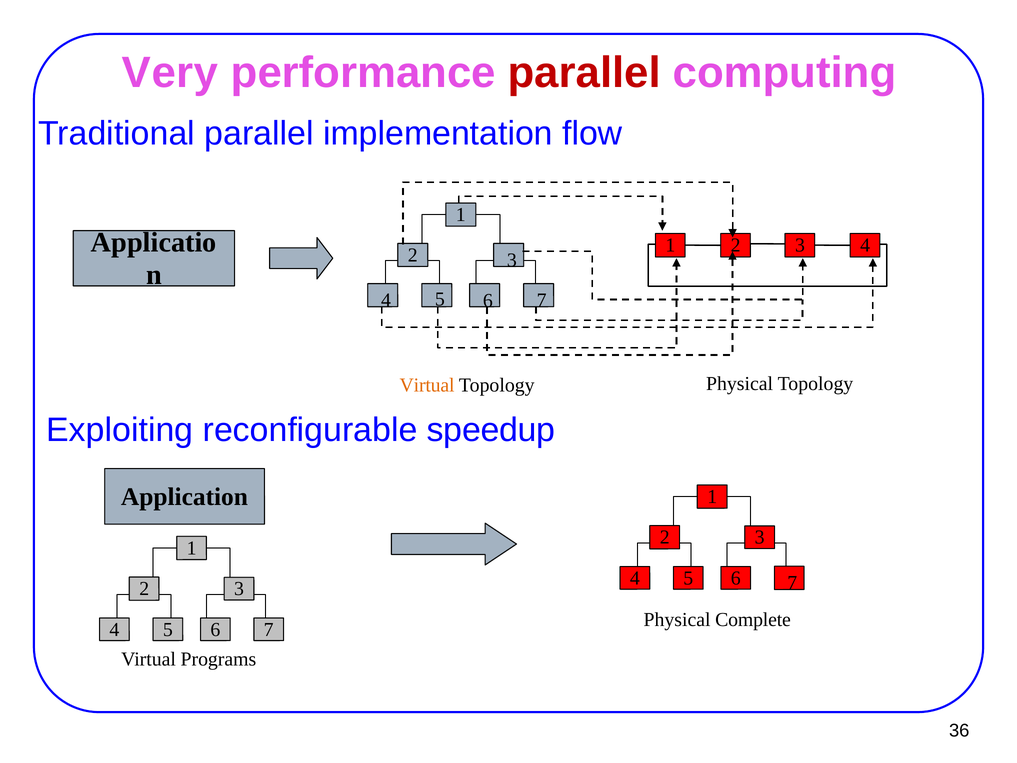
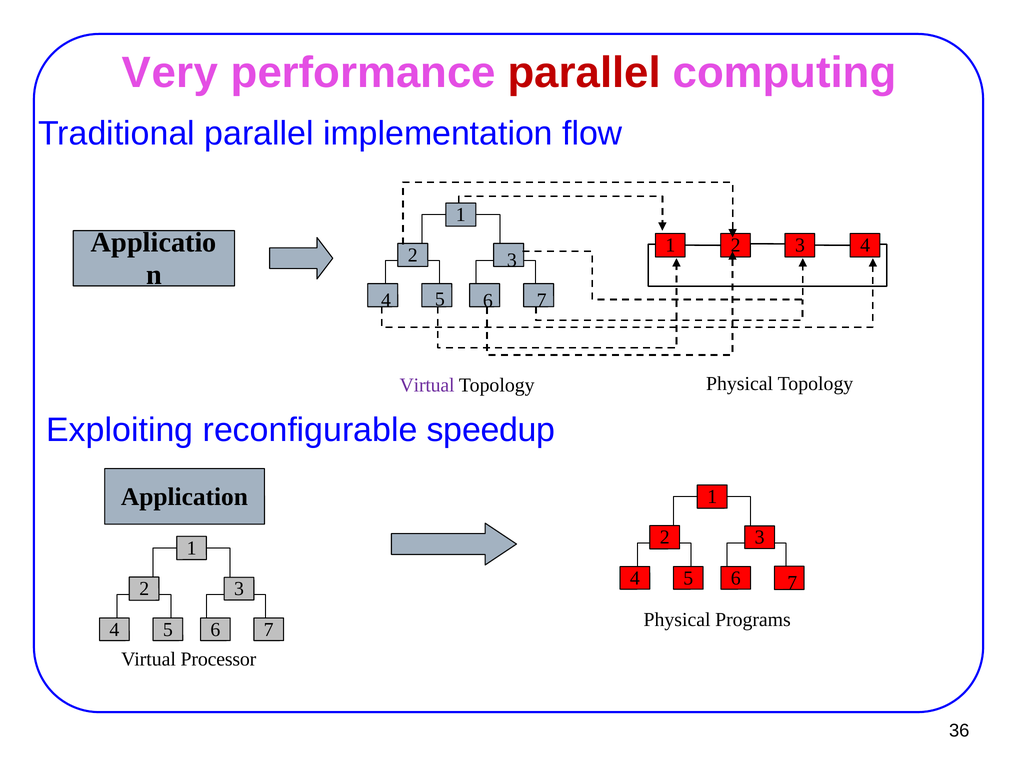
Virtual at (427, 385) colour: orange -> purple
Complete: Complete -> Programs
Programs: Programs -> Processor
